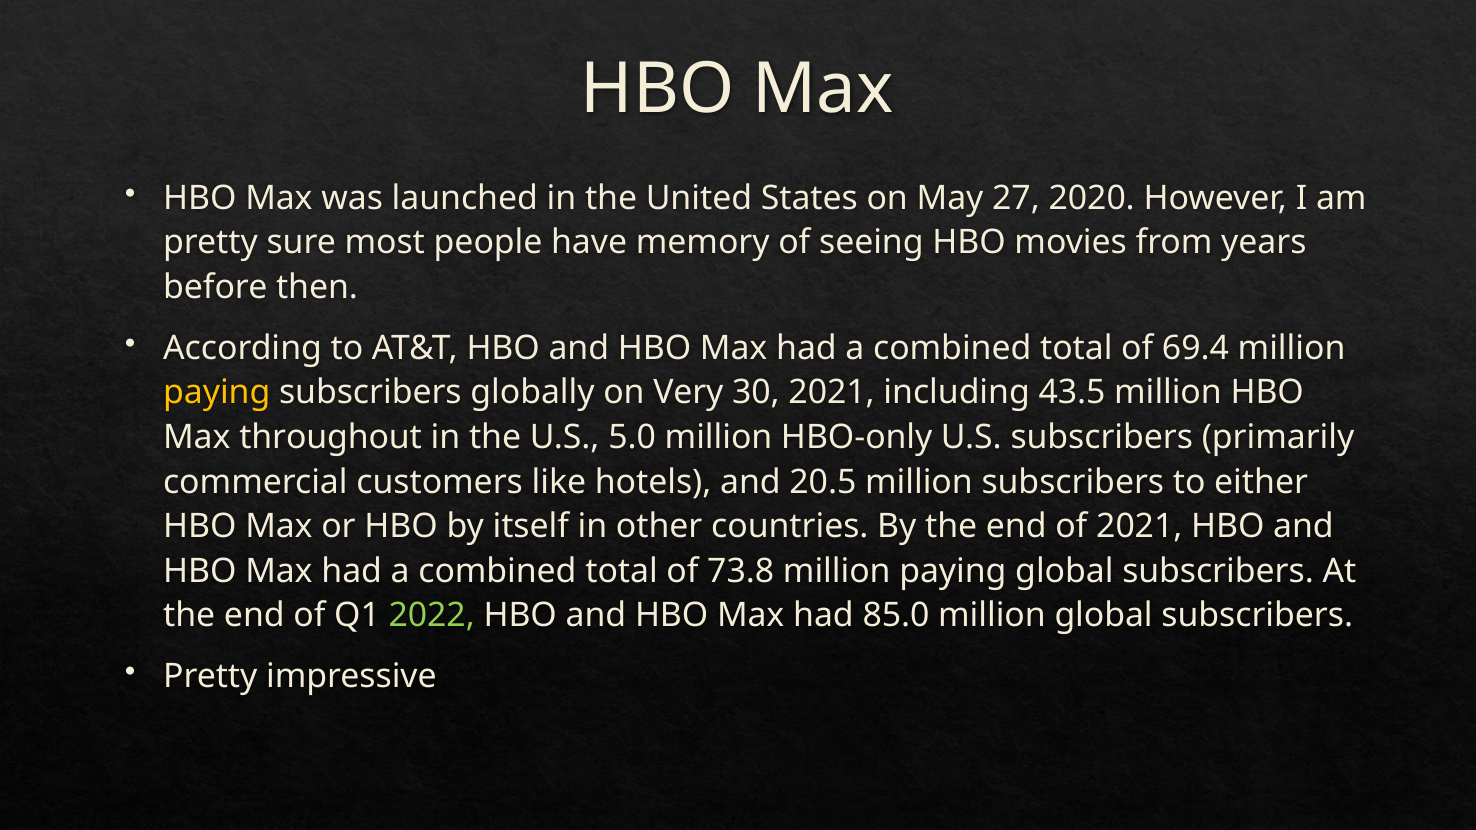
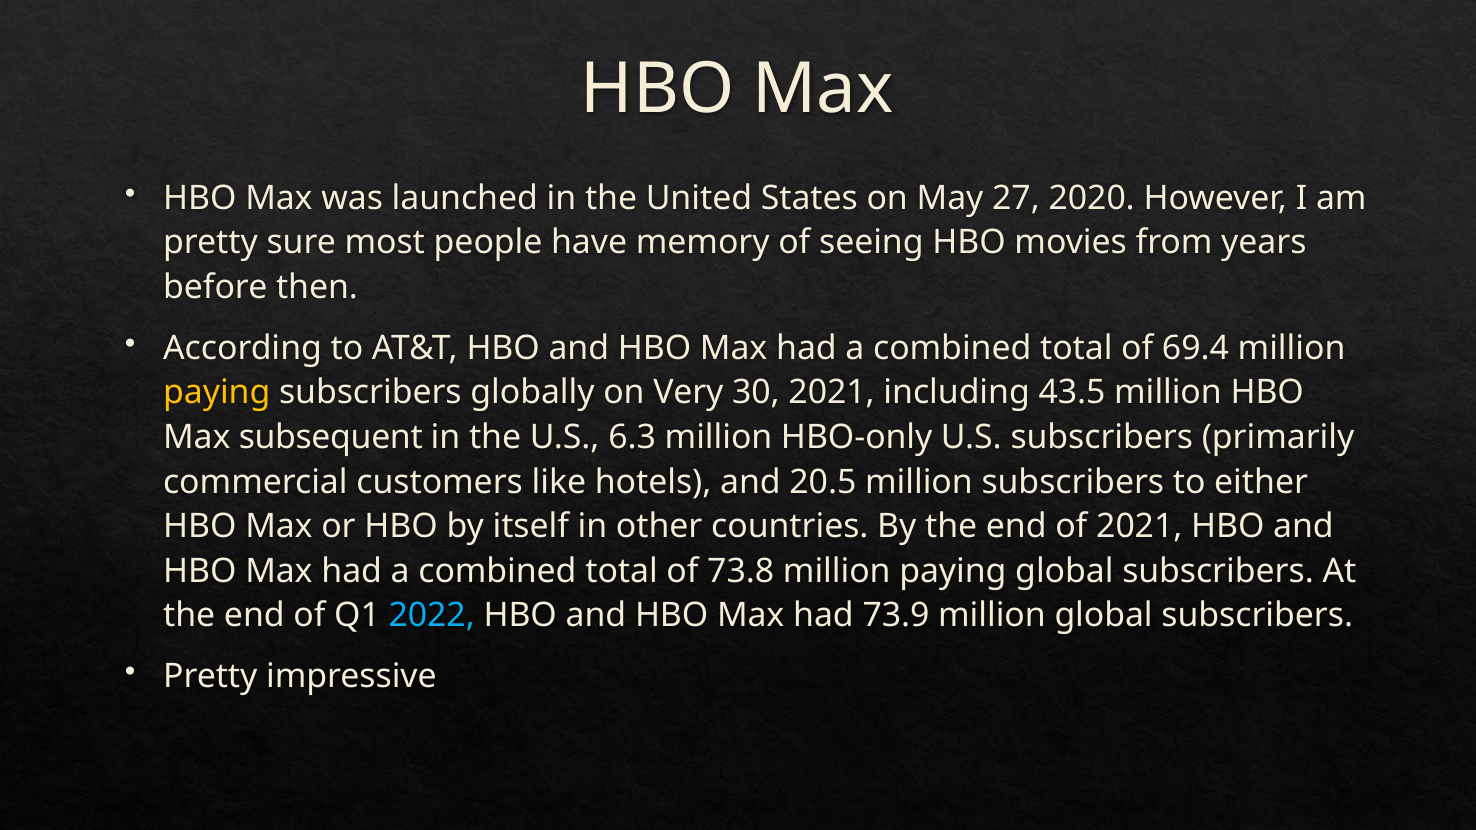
throughout: throughout -> subsequent
5.0: 5.0 -> 6.3
2022 colour: light green -> light blue
85.0: 85.0 -> 73.9
